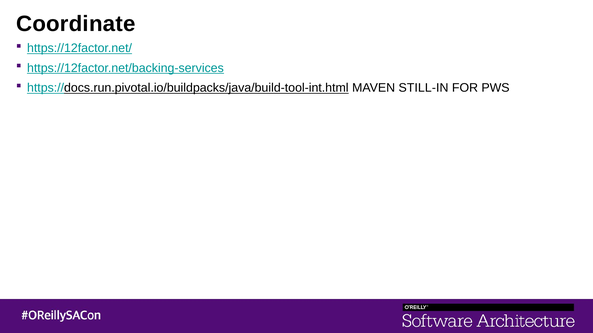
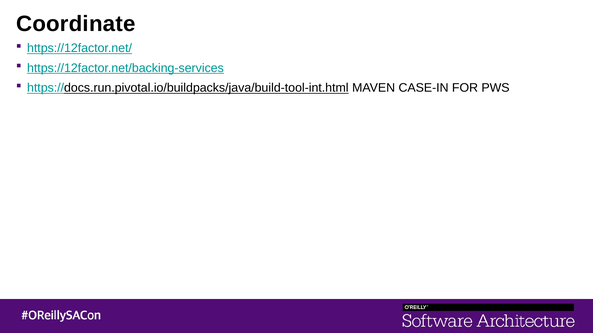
STILL-IN: STILL-IN -> CASE-IN
